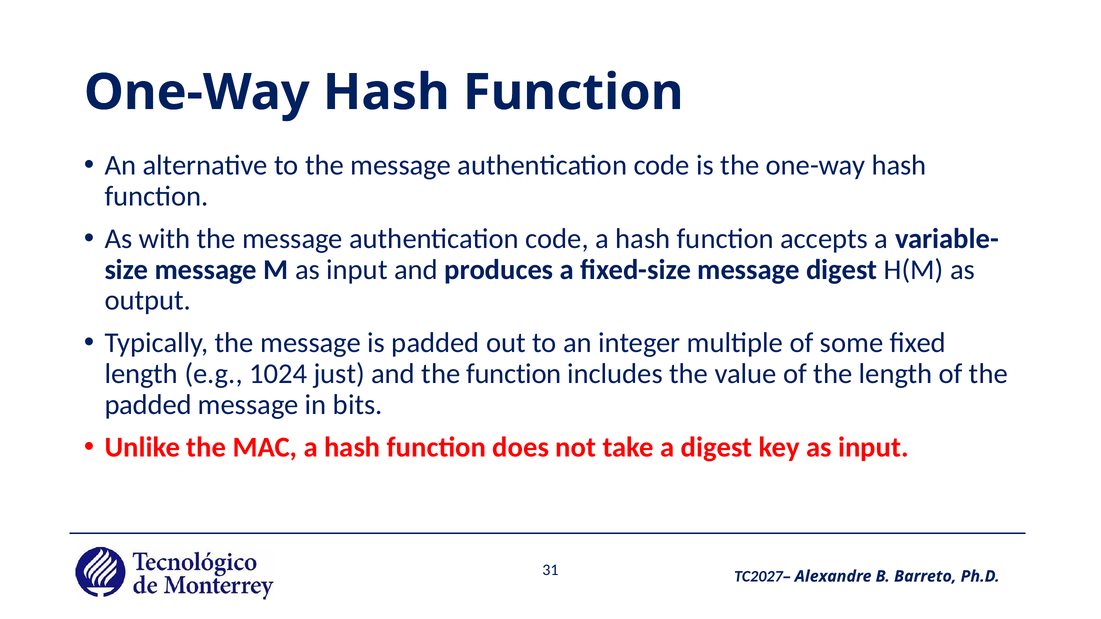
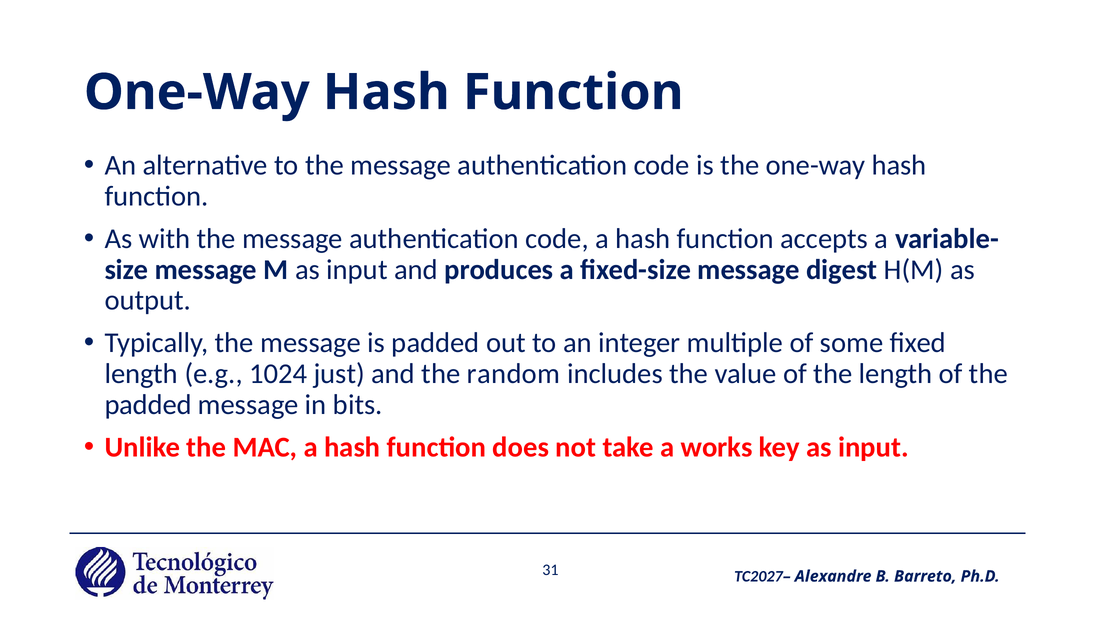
the function: function -> random
a digest: digest -> works
